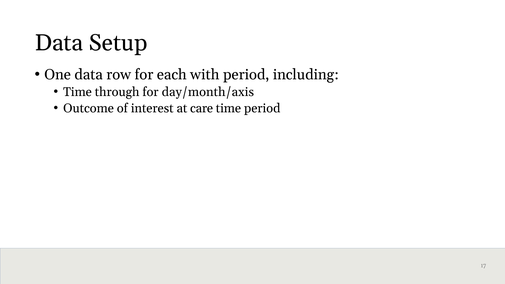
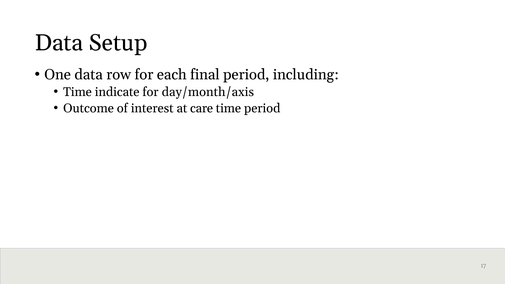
with: with -> final
through: through -> indicate
